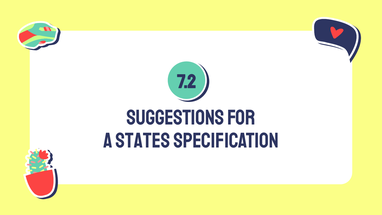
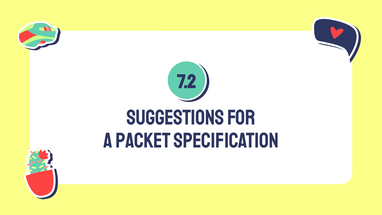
states: states -> packet
